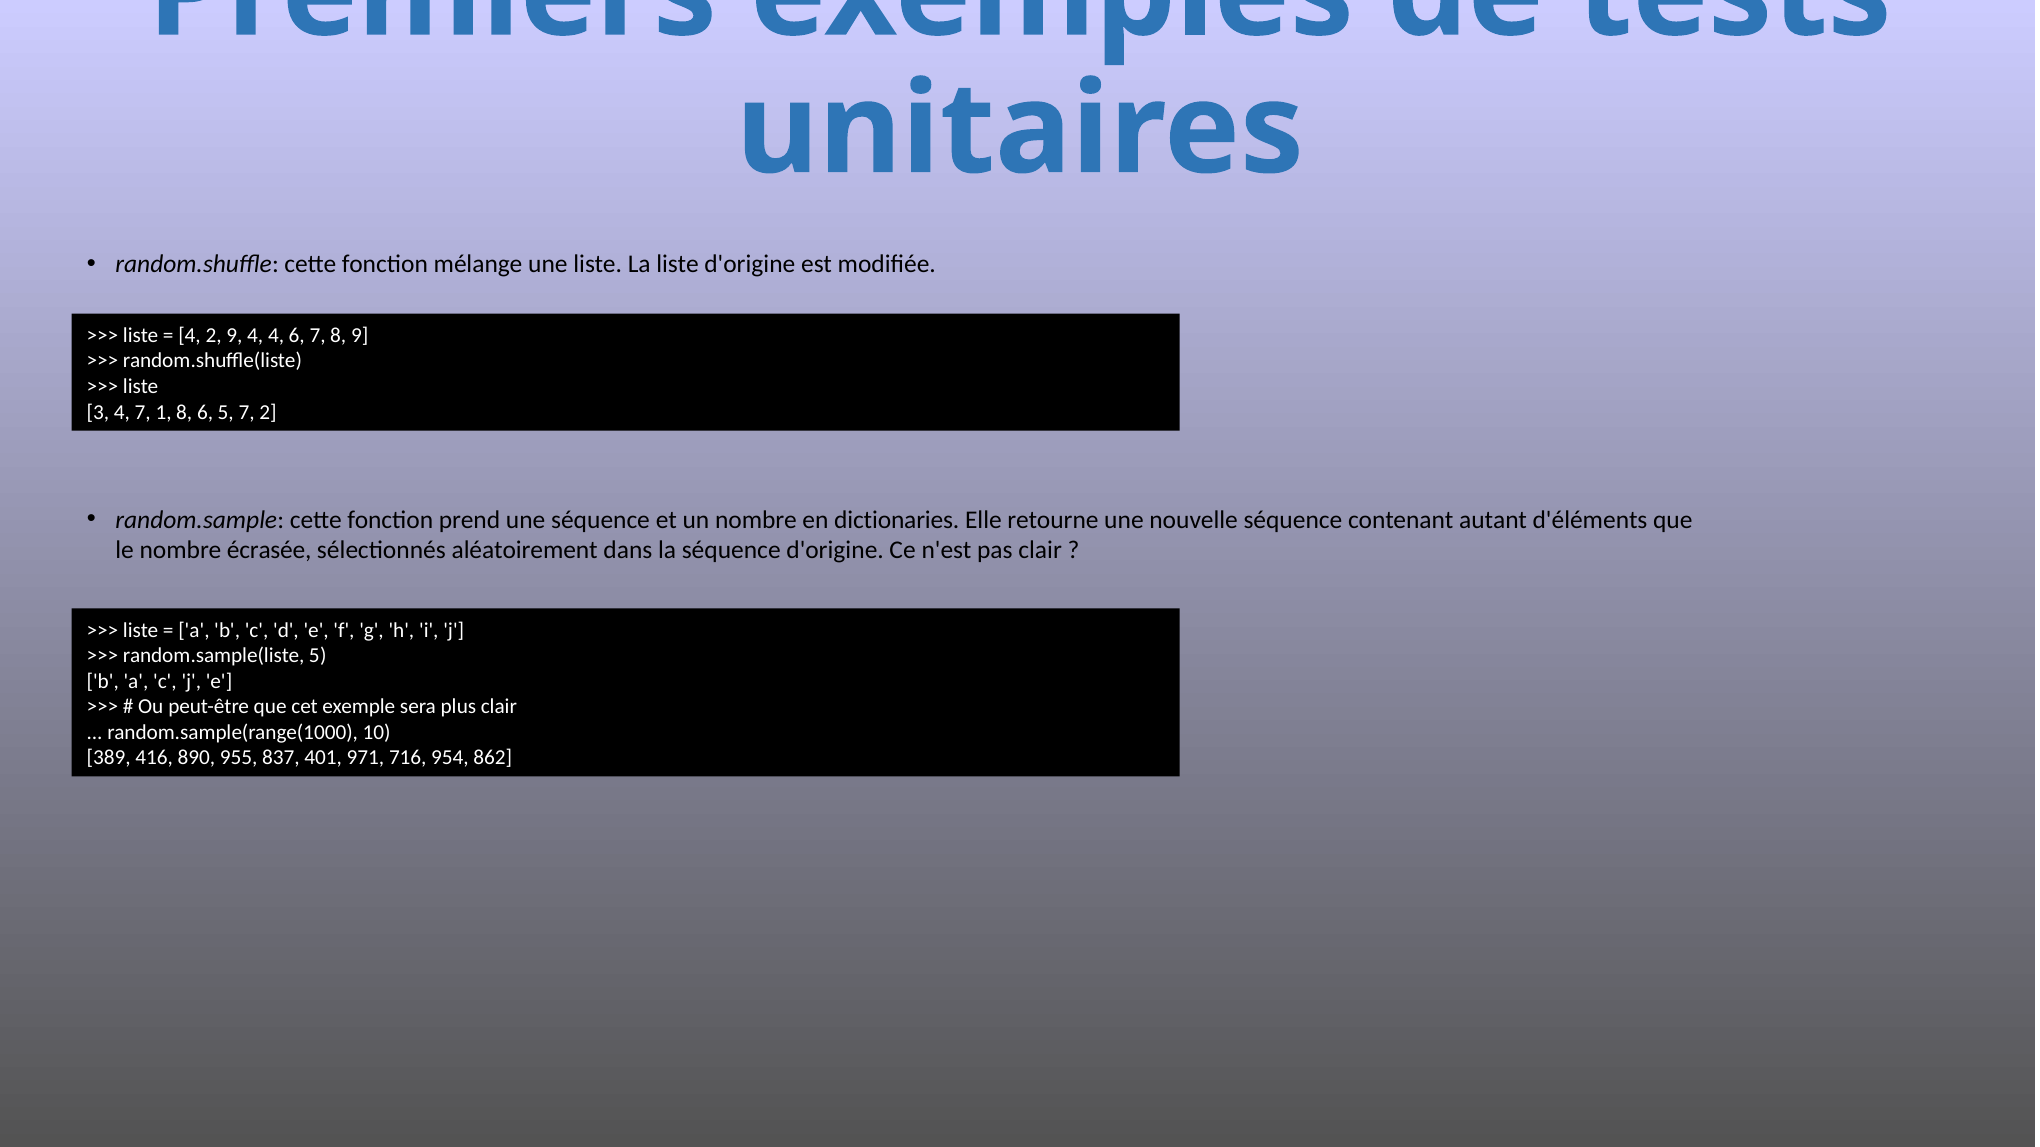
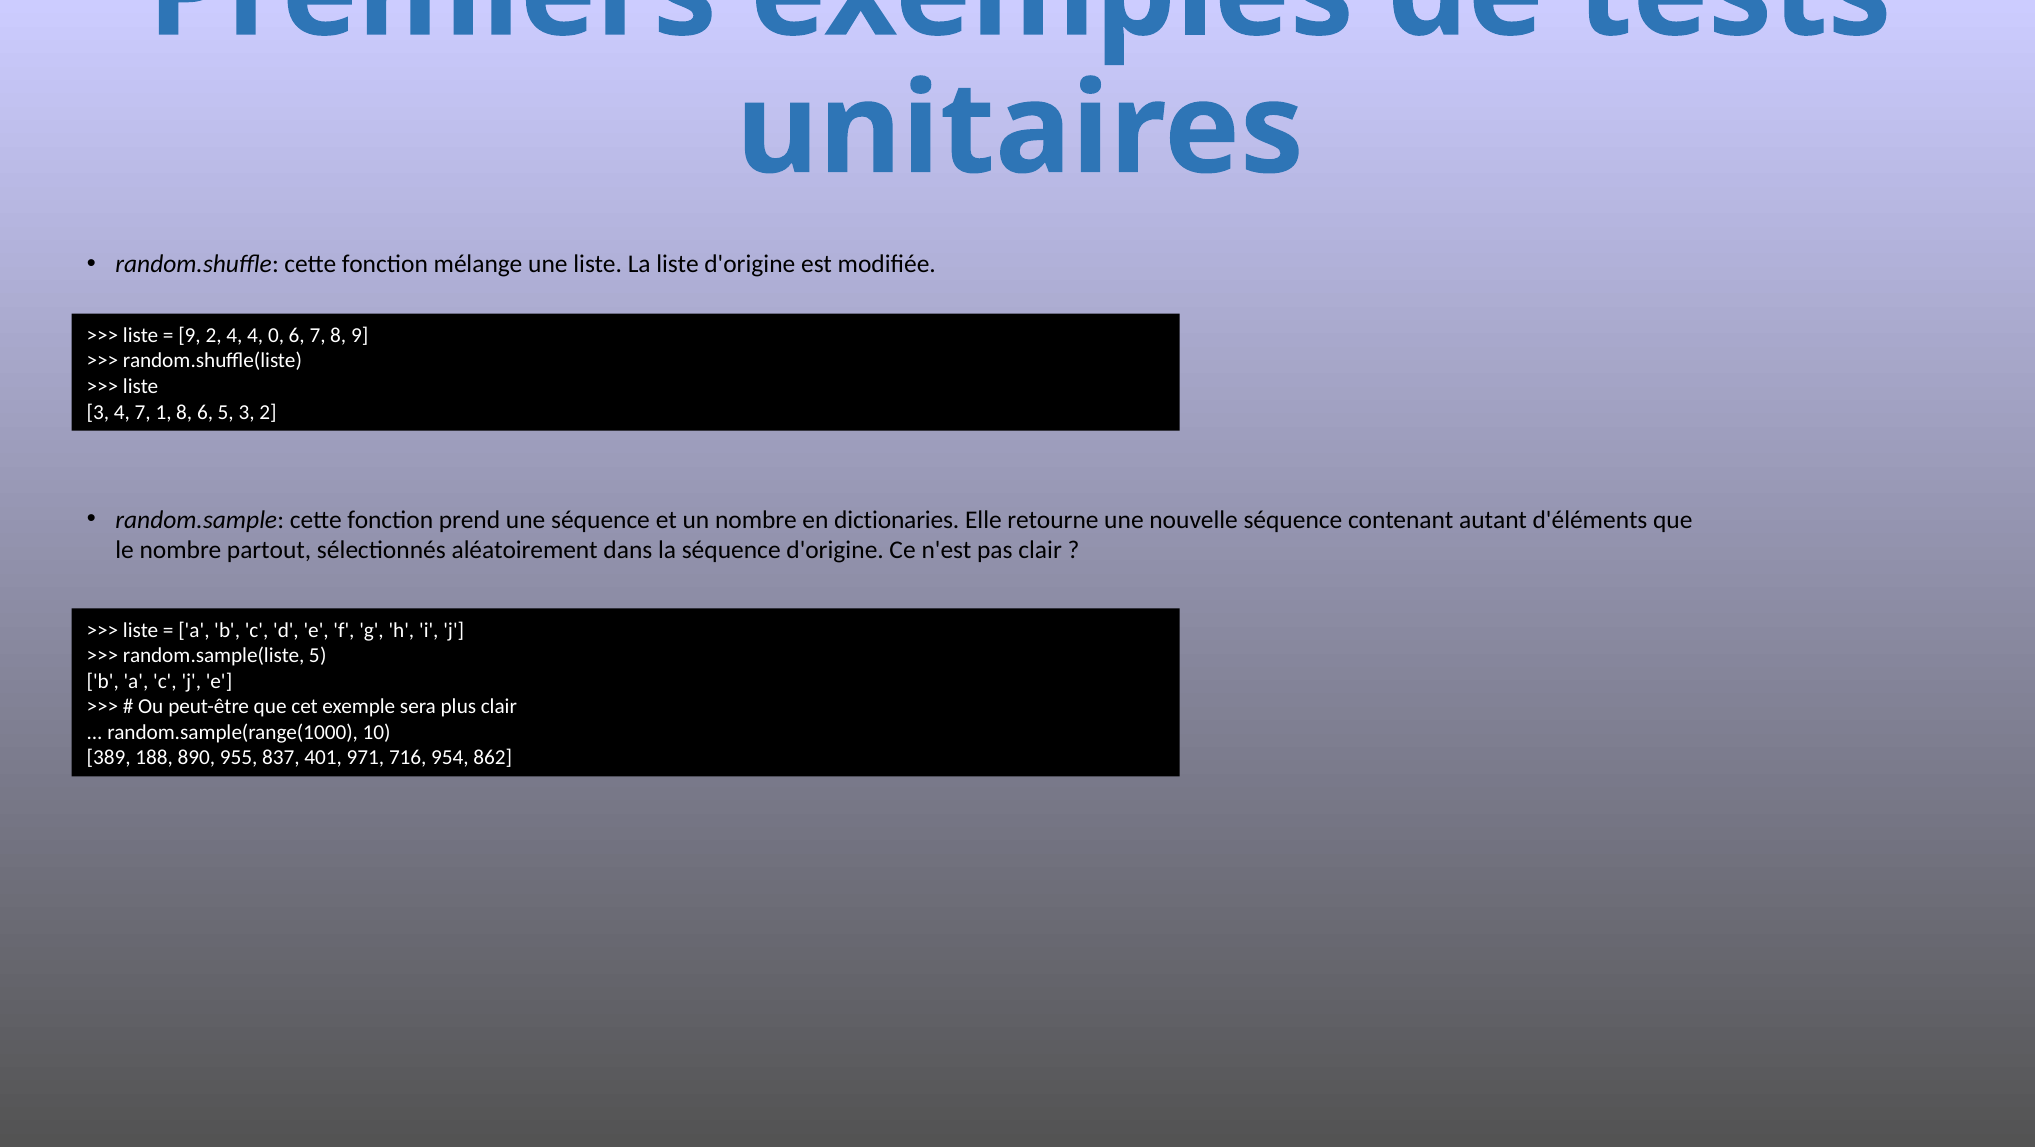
4 at (189, 336): 4 -> 9
2 9: 9 -> 4
4 4: 4 -> 0
5 7: 7 -> 3
écrasée: écrasée -> partout
416: 416 -> 188
